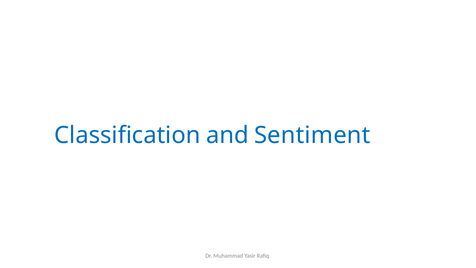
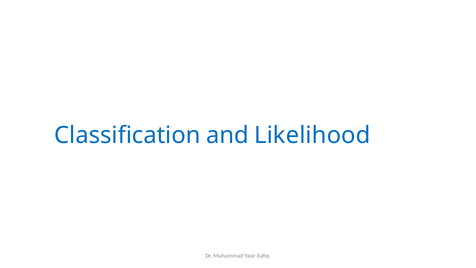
Sentiment: Sentiment -> Likelihood
